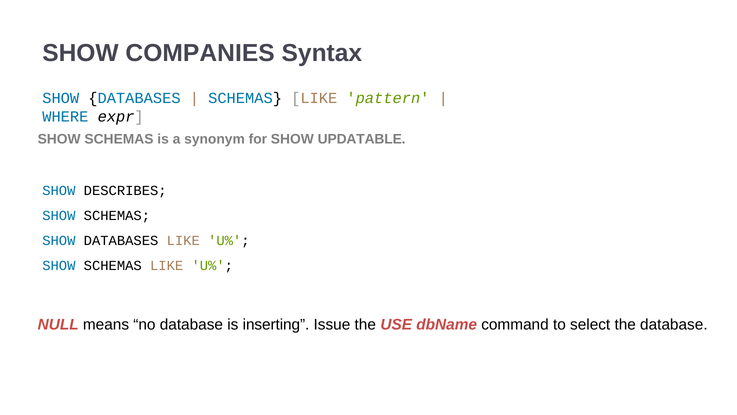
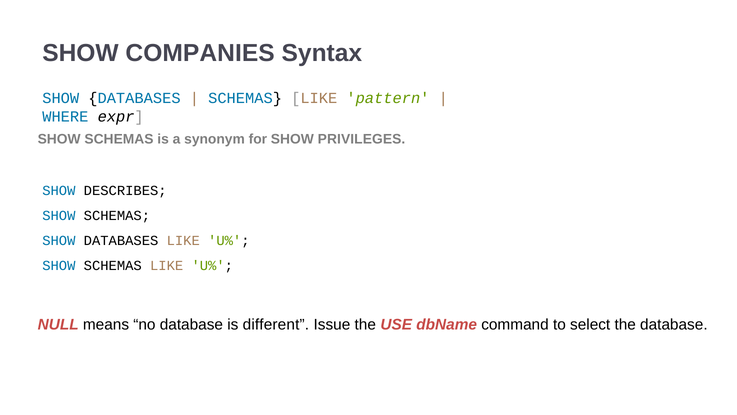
UPDATABLE: UPDATABLE -> PRIVILEGES
inserting: inserting -> different
